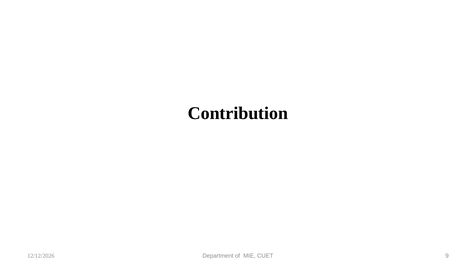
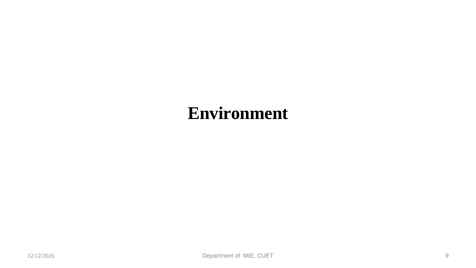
Contribution: Contribution -> Environment
